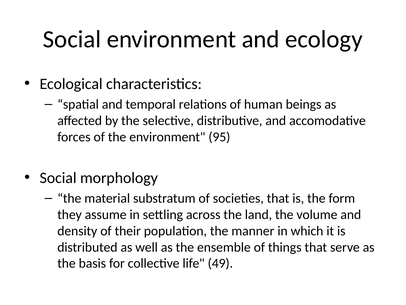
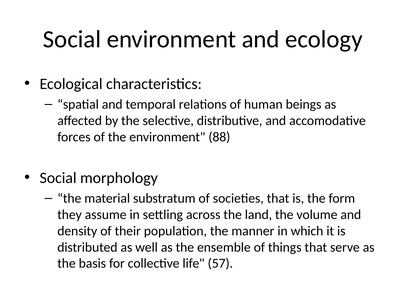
95: 95 -> 88
49: 49 -> 57
